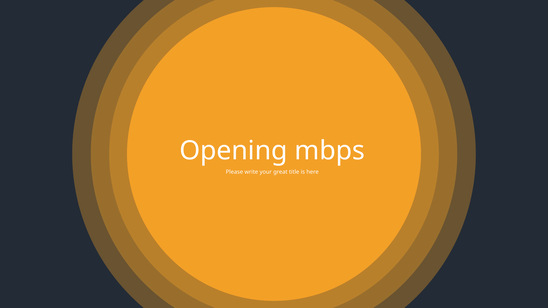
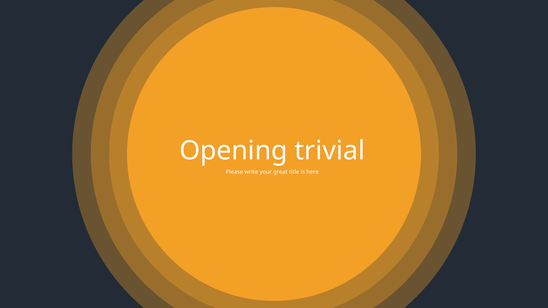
mbps: mbps -> trivial
